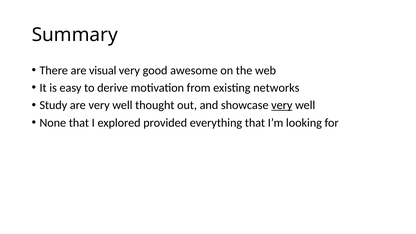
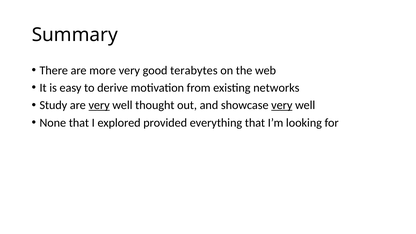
visual: visual -> more
awesome: awesome -> terabytes
very at (99, 105) underline: none -> present
